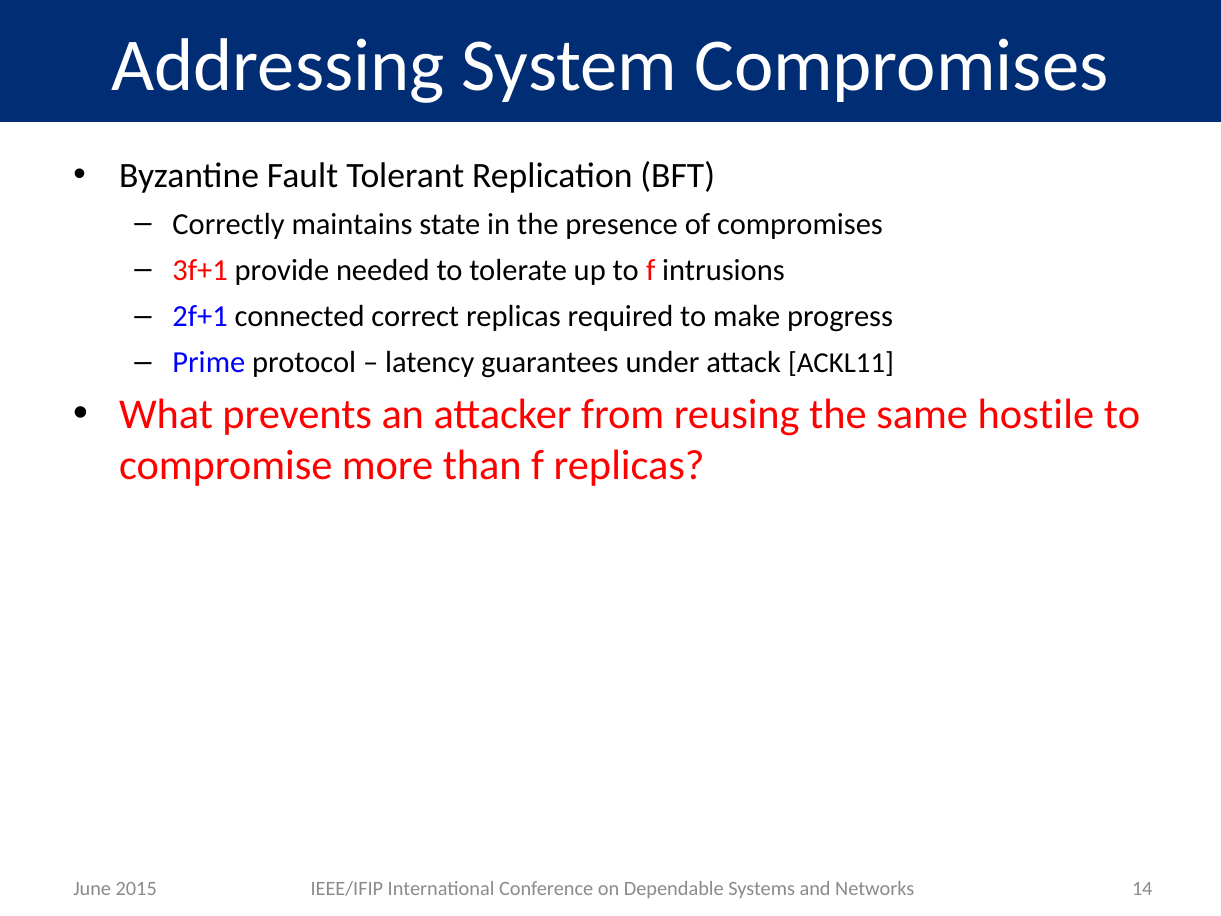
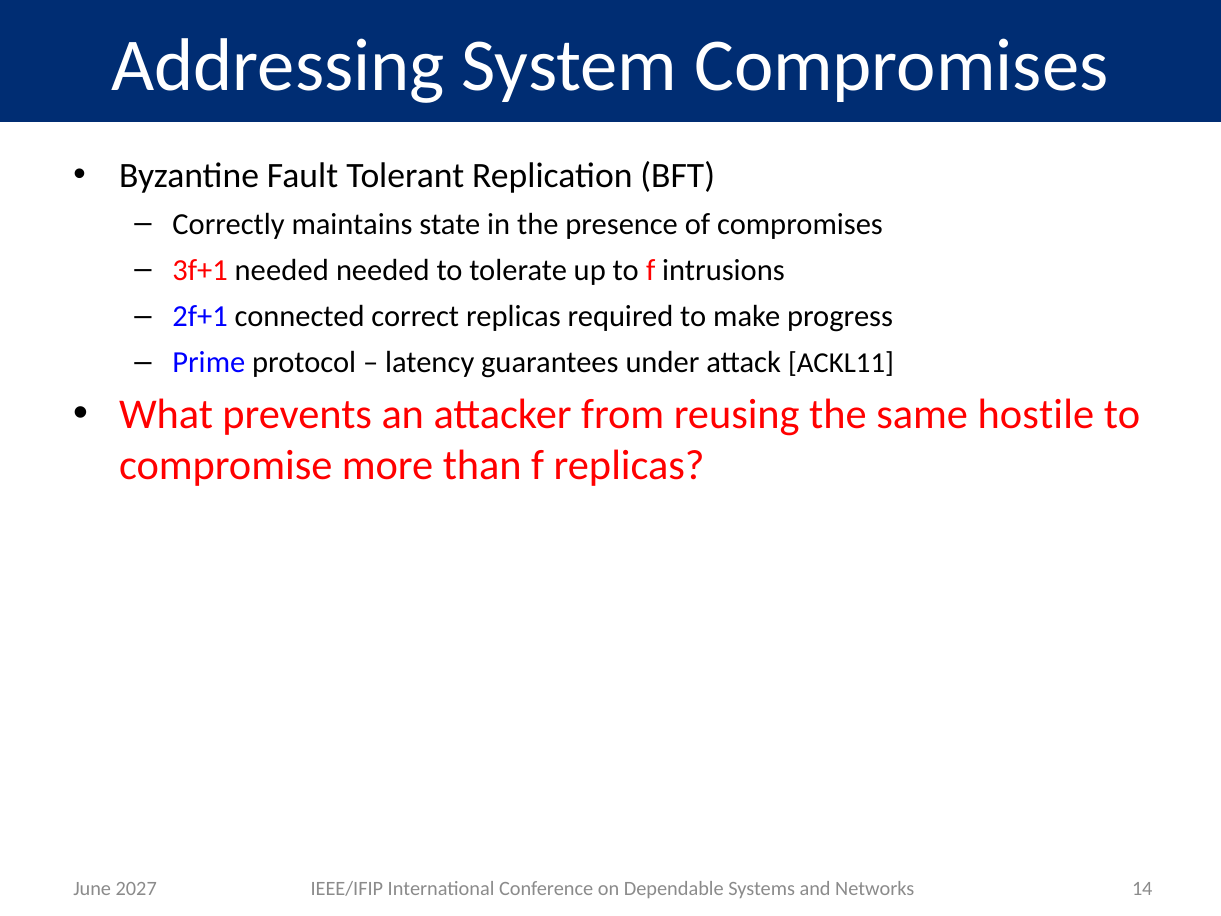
3f+1 provide: provide -> needed
2015: 2015 -> 2027
